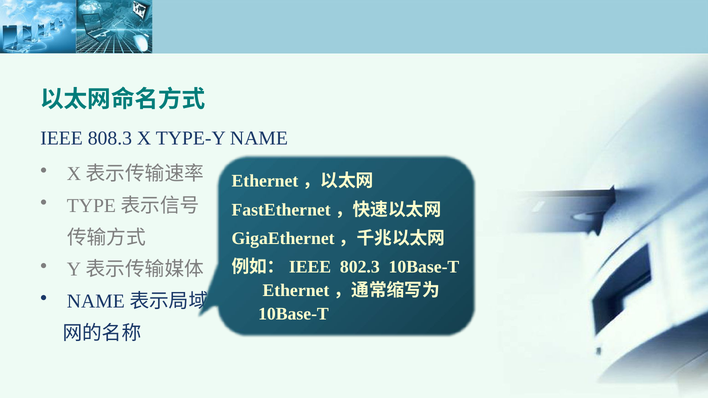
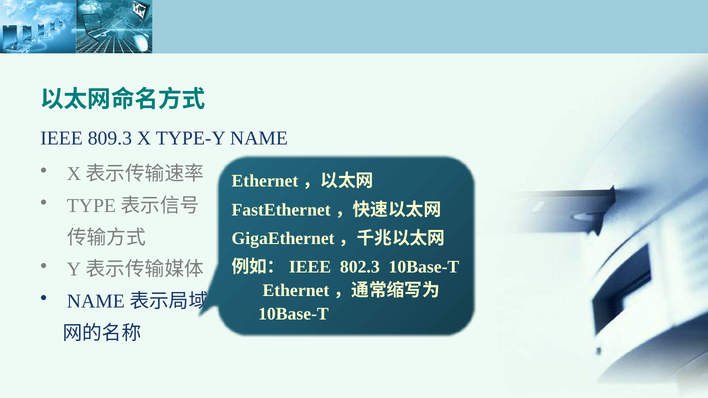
808.3: 808.3 -> 809.3
